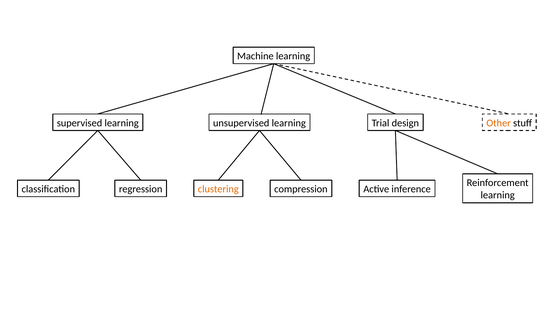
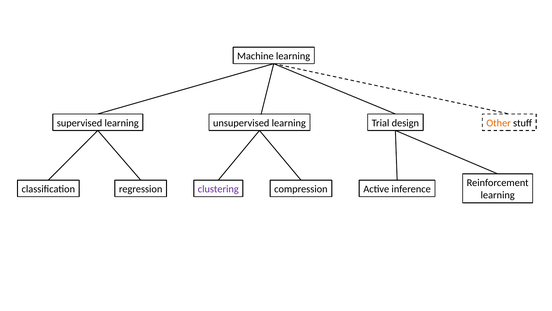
clustering colour: orange -> purple
